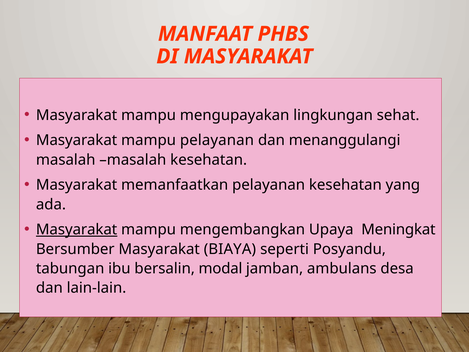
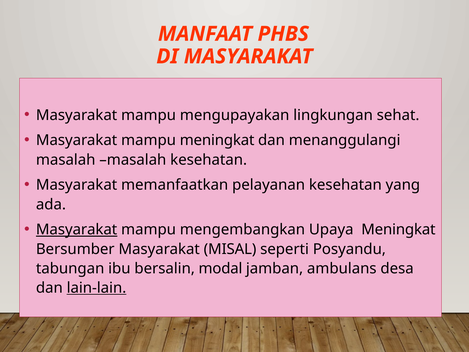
mampu pelayanan: pelayanan -> meningkat
BIAYA: BIAYA -> MISAL
lain-lain underline: none -> present
